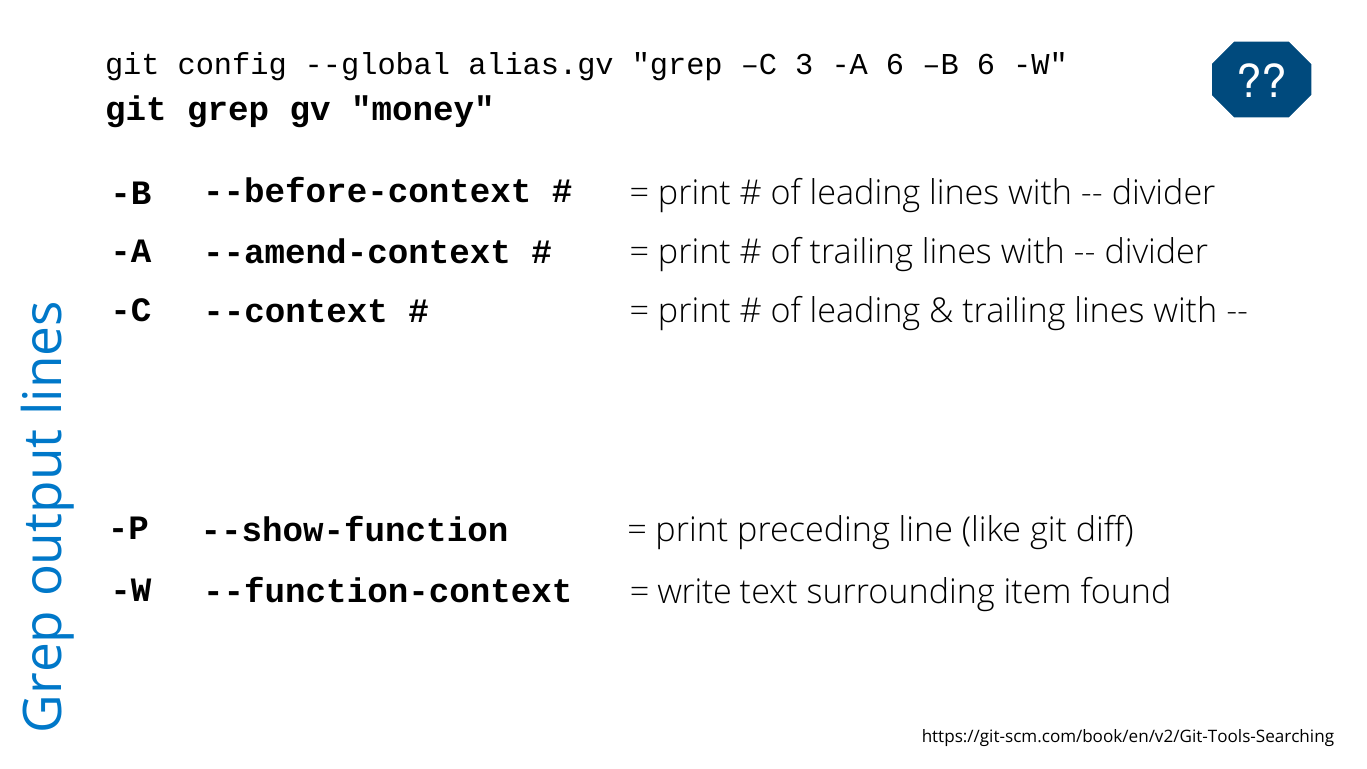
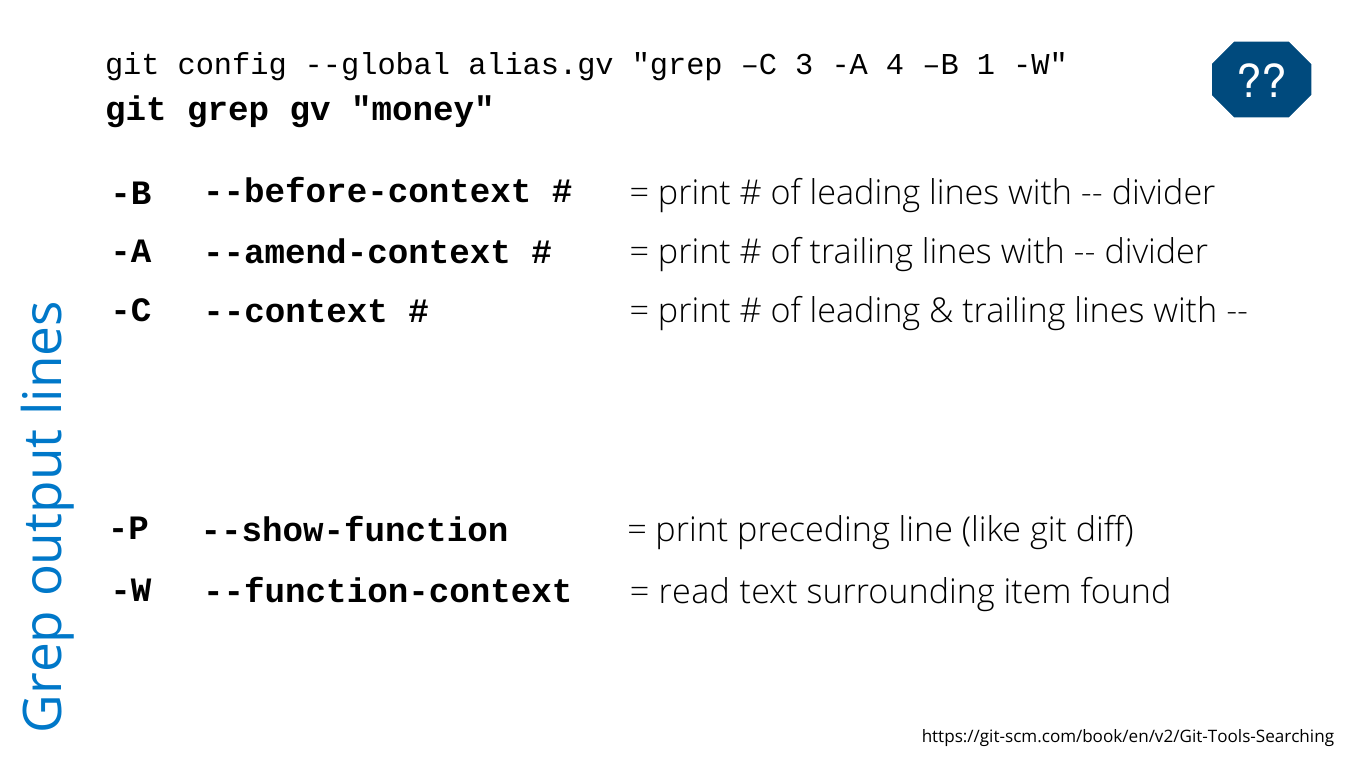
A 6: 6 -> 4
B 6: 6 -> 1
write: write -> read
